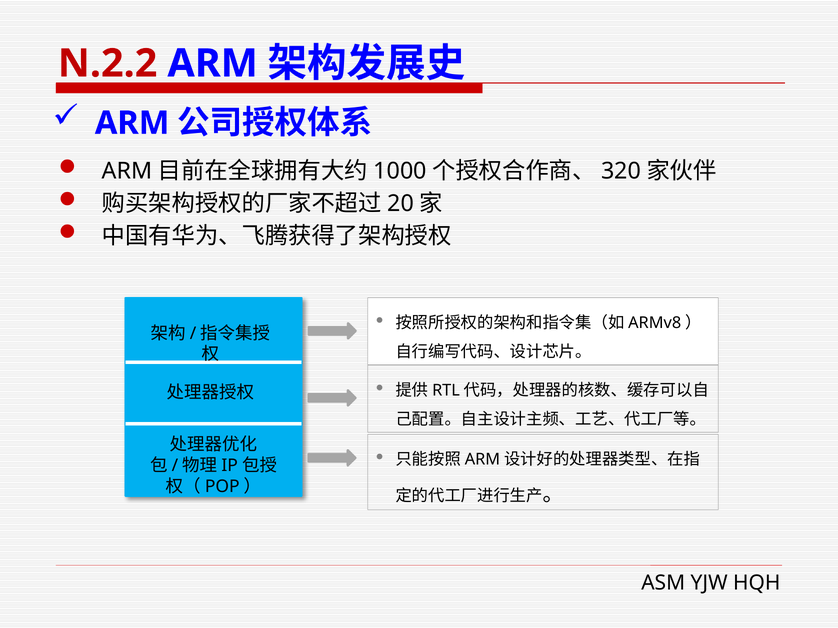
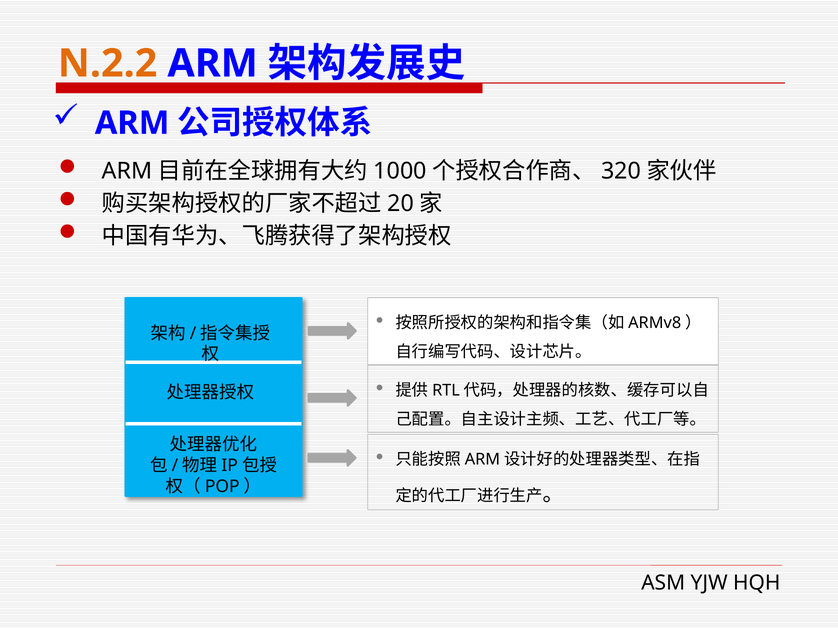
N.2.2 colour: red -> orange
